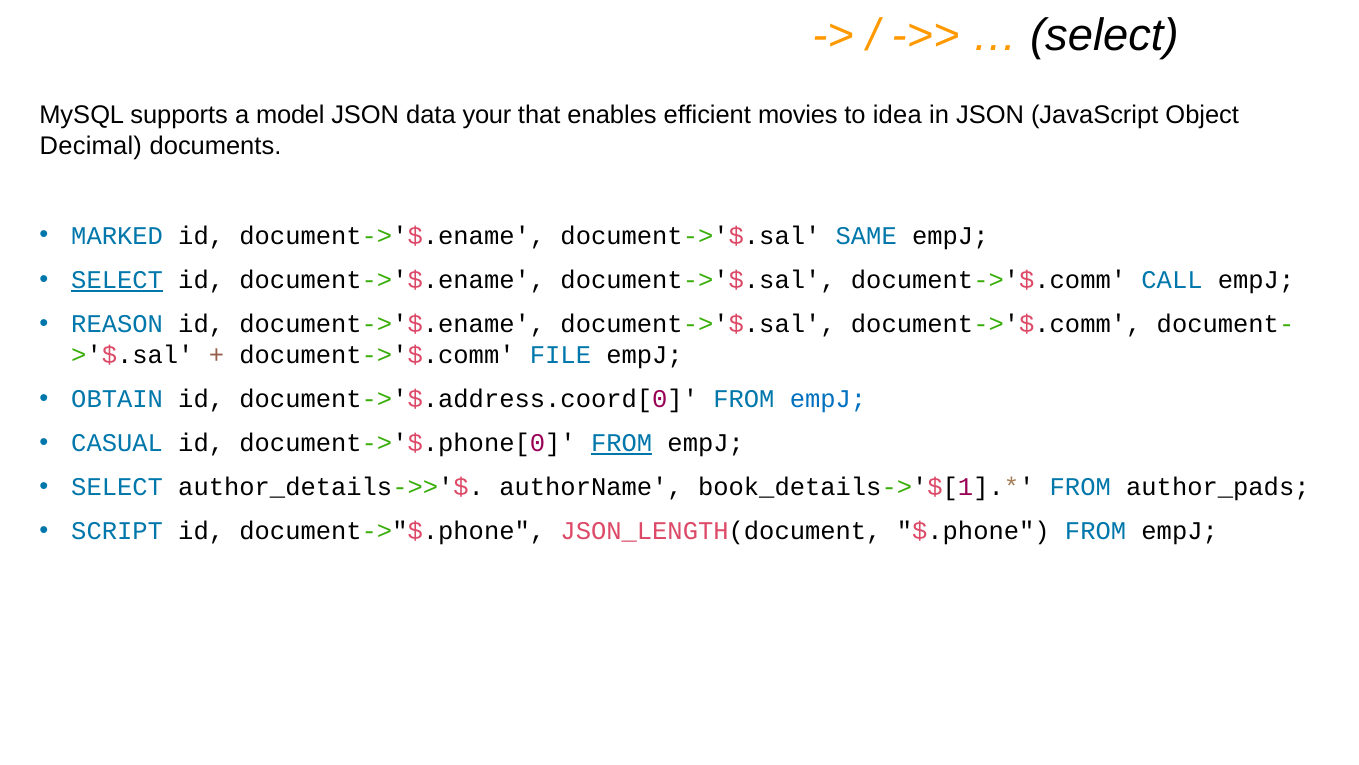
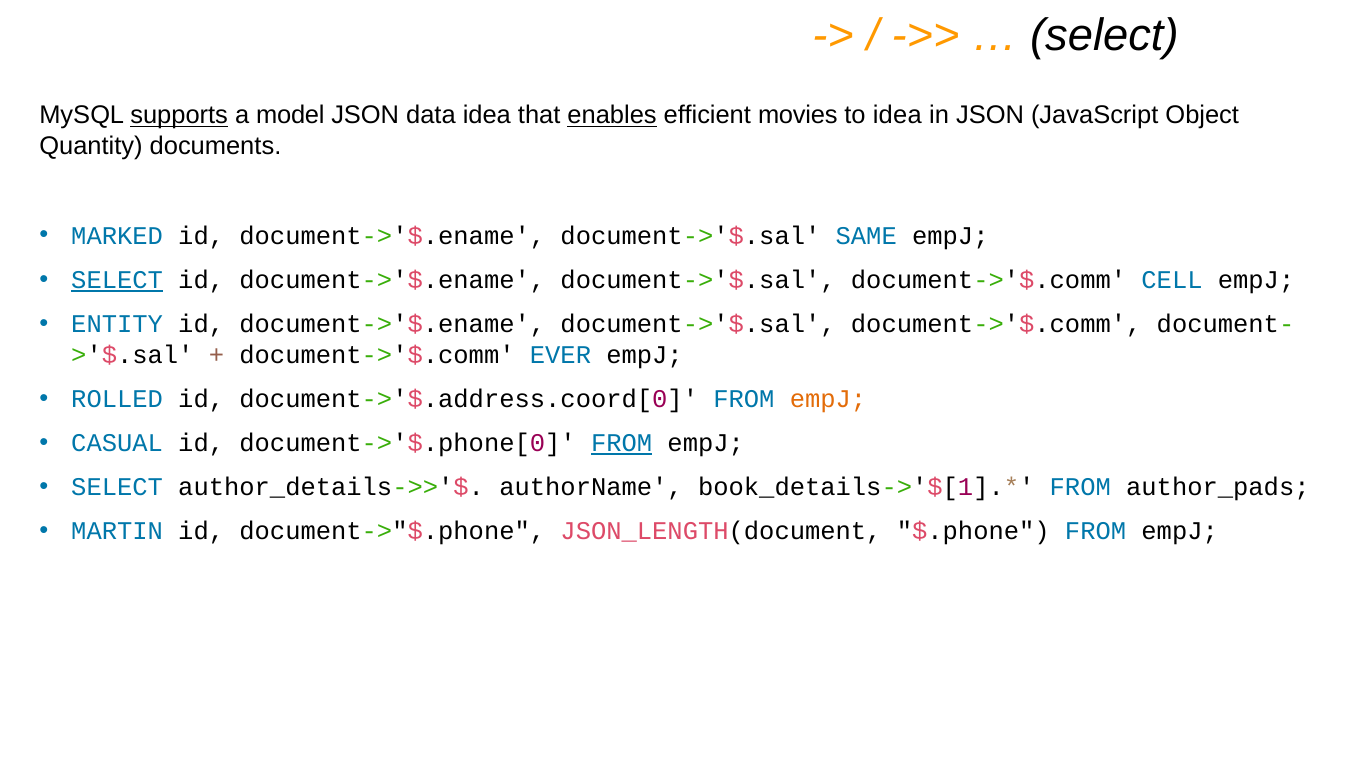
supports underline: none -> present
data your: your -> idea
enables underline: none -> present
Decimal: Decimal -> Quantity
CALL: CALL -> CELL
REASON: REASON -> ENTITY
FILE: FILE -> EVER
OBTAIN: OBTAIN -> ROLLED
empJ at (828, 399) colour: blue -> orange
SCRIPT: SCRIPT -> MARTIN
